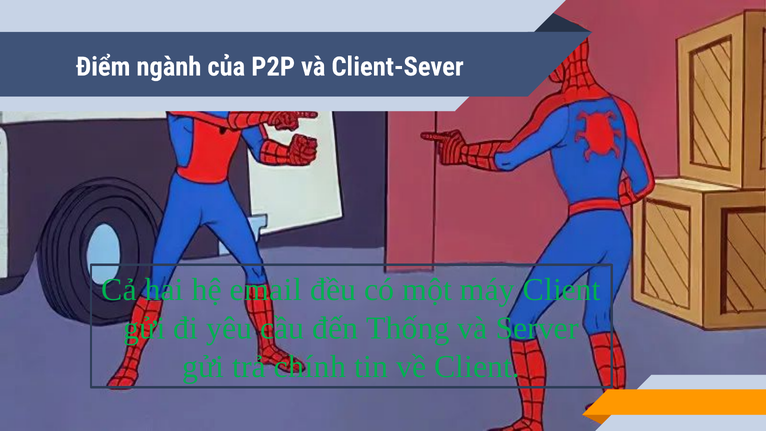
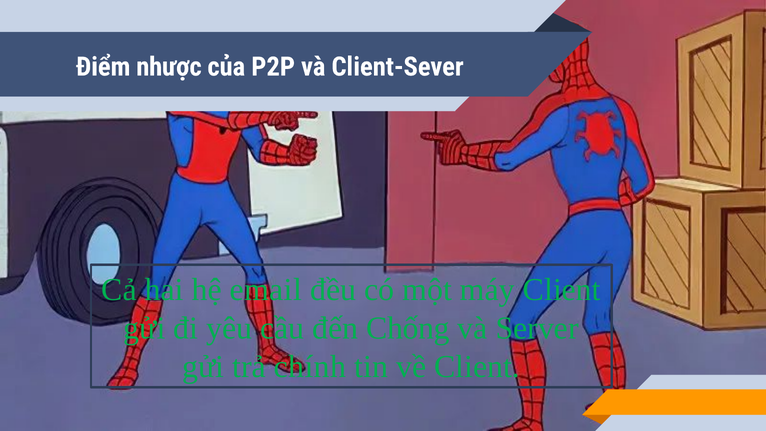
ngành: ngành -> nhược
Thống: Thống -> Chống
